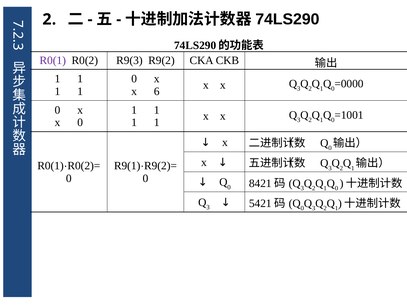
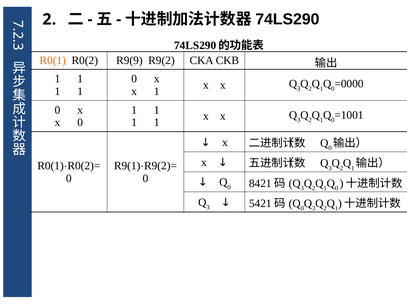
R0(1 colour: purple -> orange
R9(3: R9(3 -> R9(9
x 6: 6 -> 1
